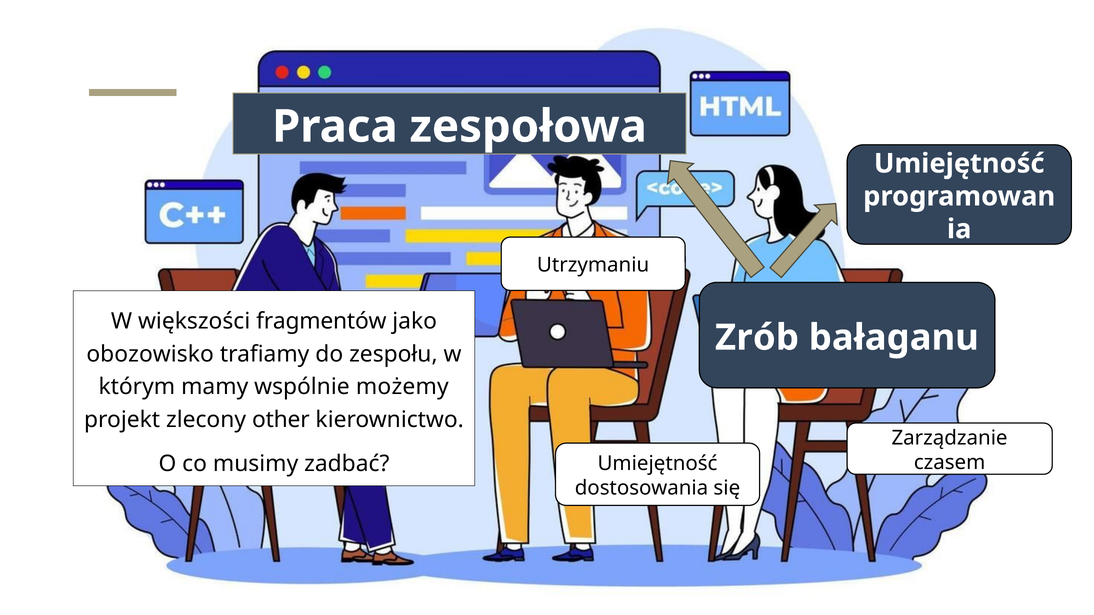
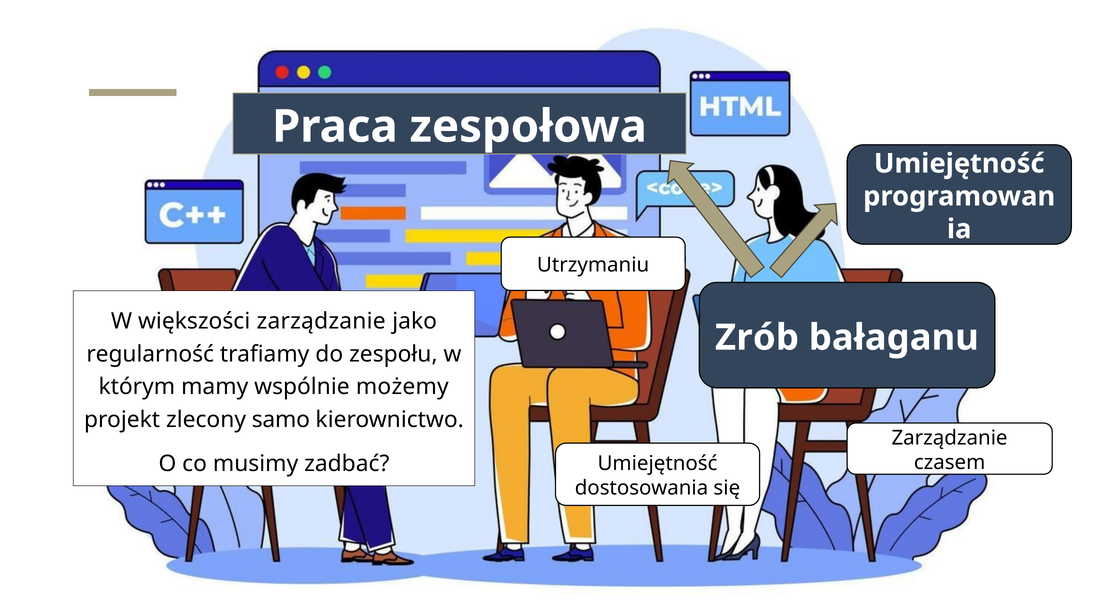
większości fragmentów: fragmentów -> zarządzanie
obozowisko: obozowisko -> regularność
other: other -> samo
